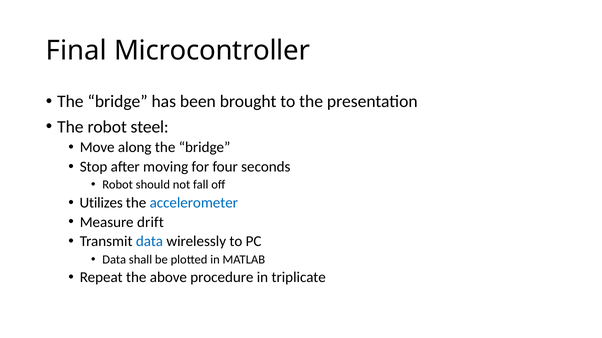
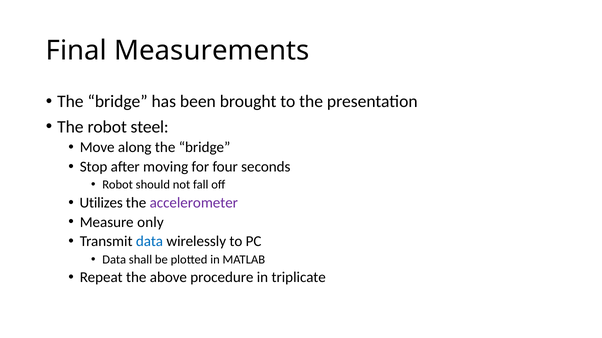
Microcontroller: Microcontroller -> Measurements
accelerometer colour: blue -> purple
drift: drift -> only
